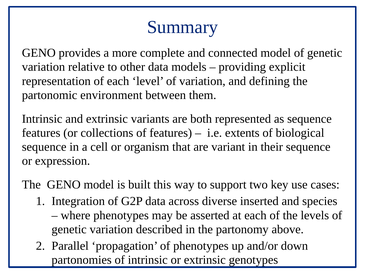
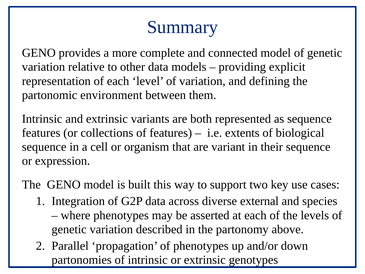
inserted: inserted -> external
